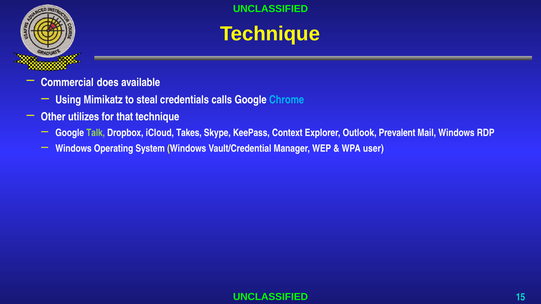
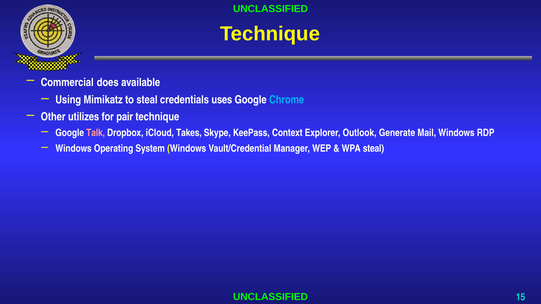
calls: calls -> uses
that: that -> pair
Talk colour: light green -> pink
Prevalent: Prevalent -> Generate
WPA user: user -> steal
